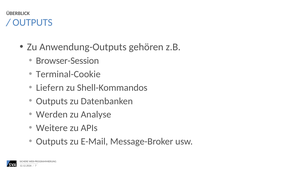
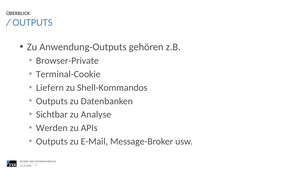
Browser-Session: Browser-Session -> Browser-Private
Werden: Werden -> Sichtbar
Weitere: Weitere -> Werden
